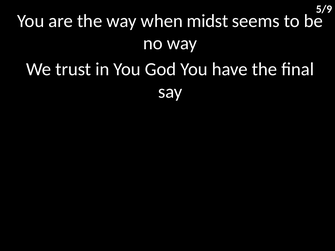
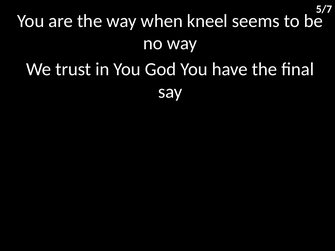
5/9: 5/9 -> 5/7
midst: midst -> kneel
